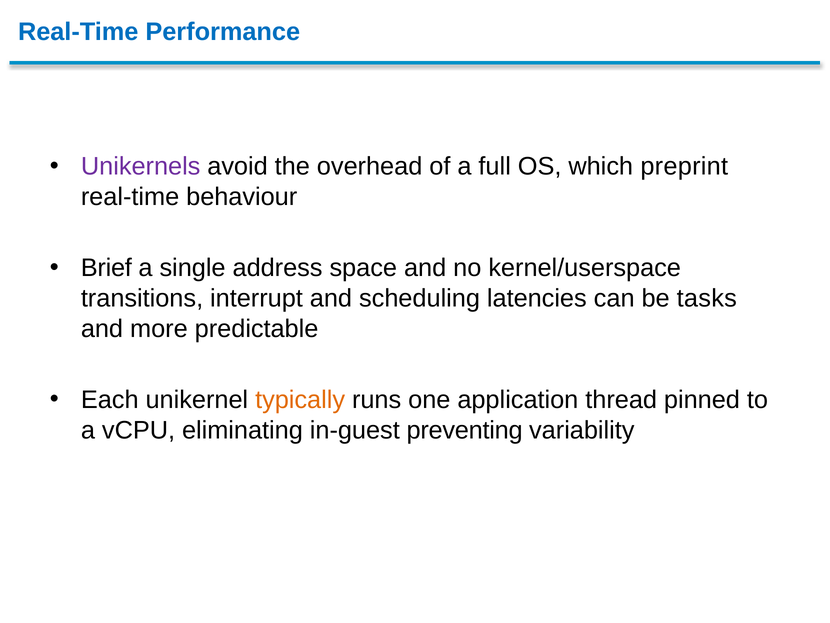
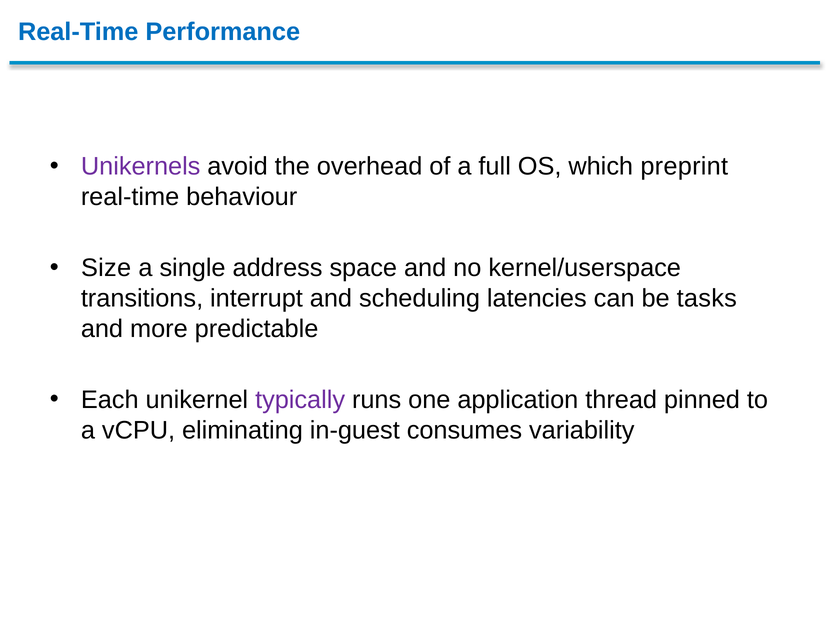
Brief: Brief -> Size
typically colour: orange -> purple
preventing: preventing -> consumes
